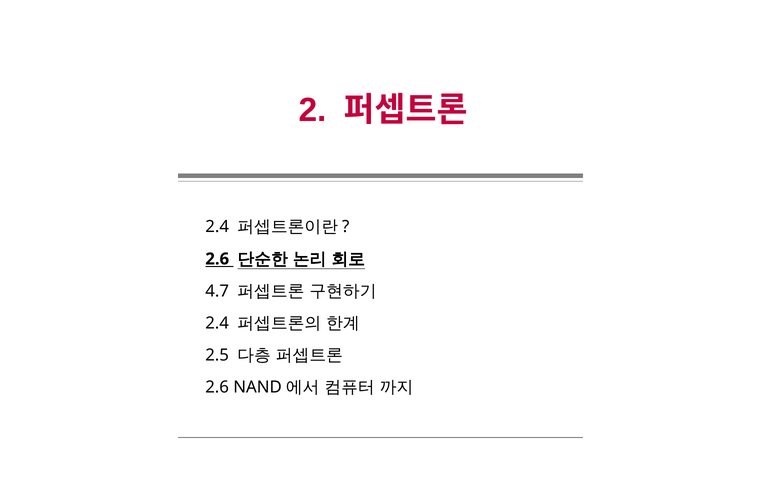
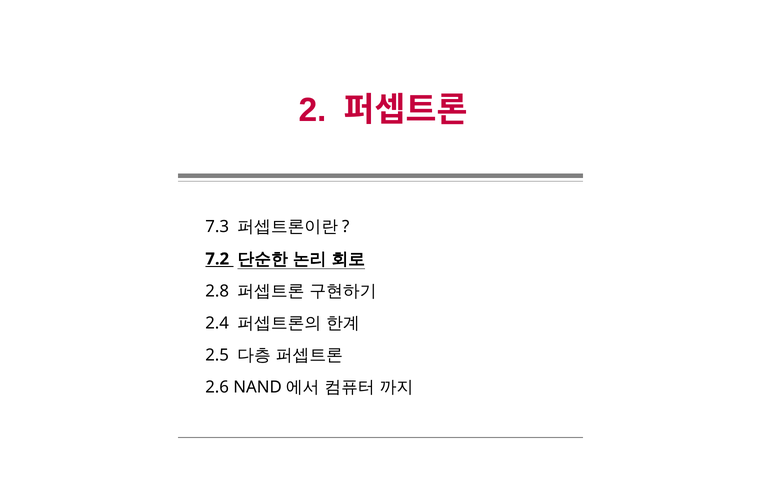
2.4 at (217, 227): 2.4 -> 7.3
2.6 at (217, 259): 2.6 -> 7.2
4.7: 4.7 -> 2.8
